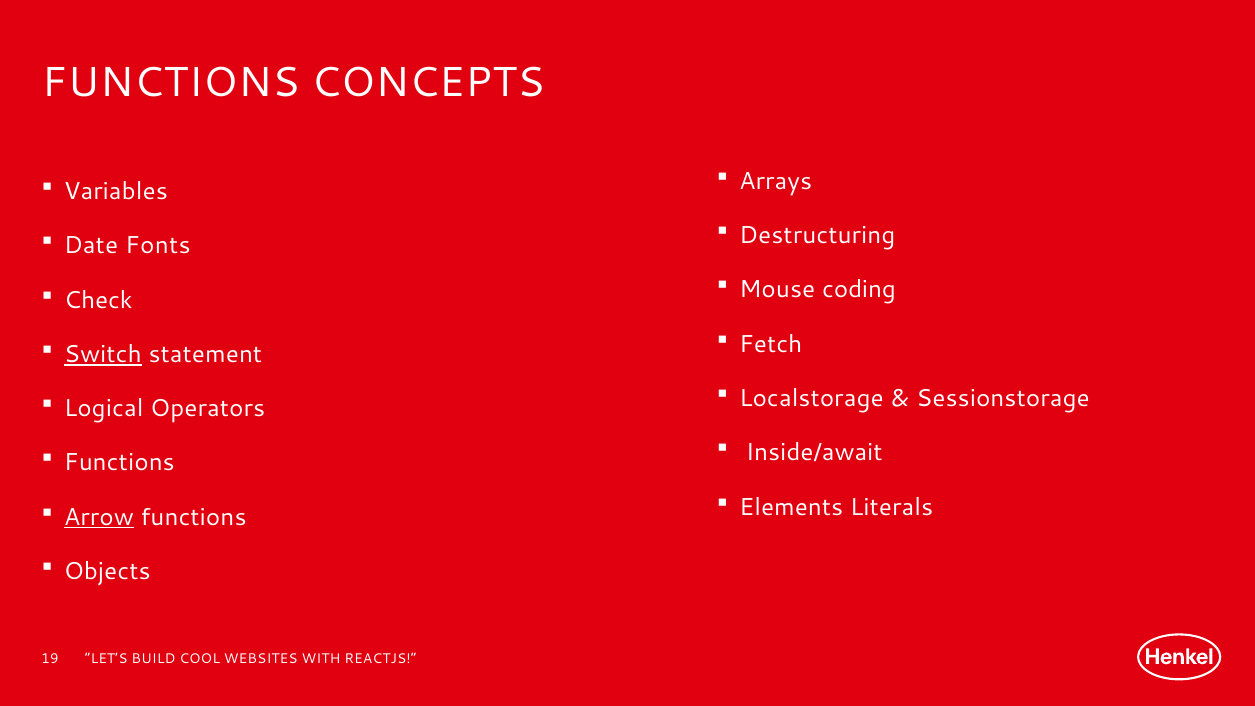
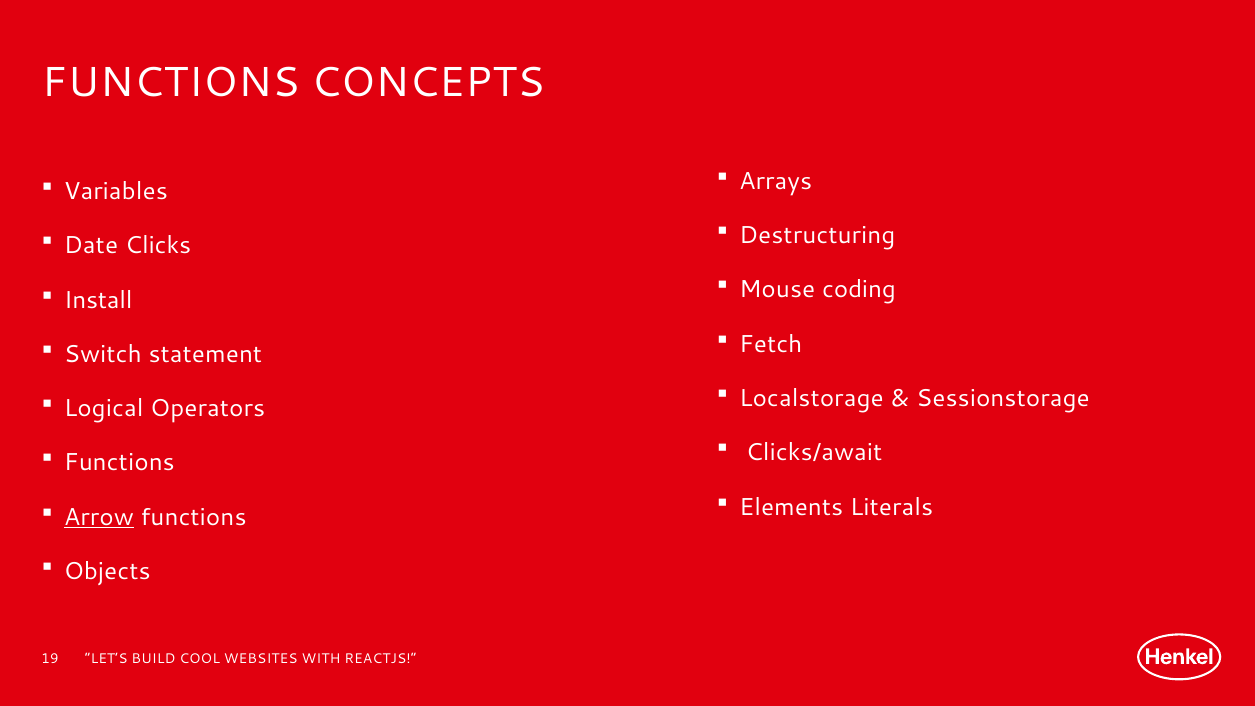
Fonts: Fonts -> Clicks
Check: Check -> Install
Switch underline: present -> none
Inside/await: Inside/await -> Clicks/await
